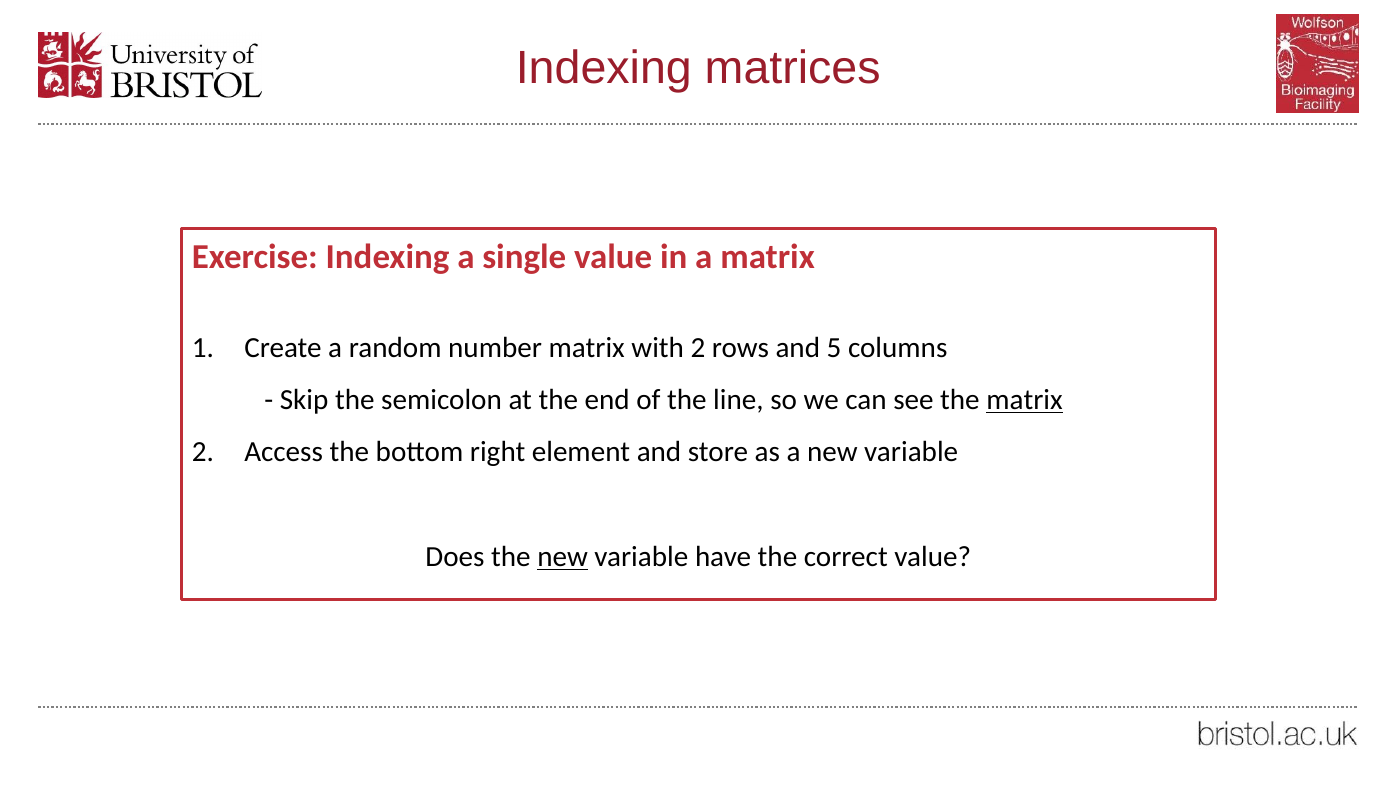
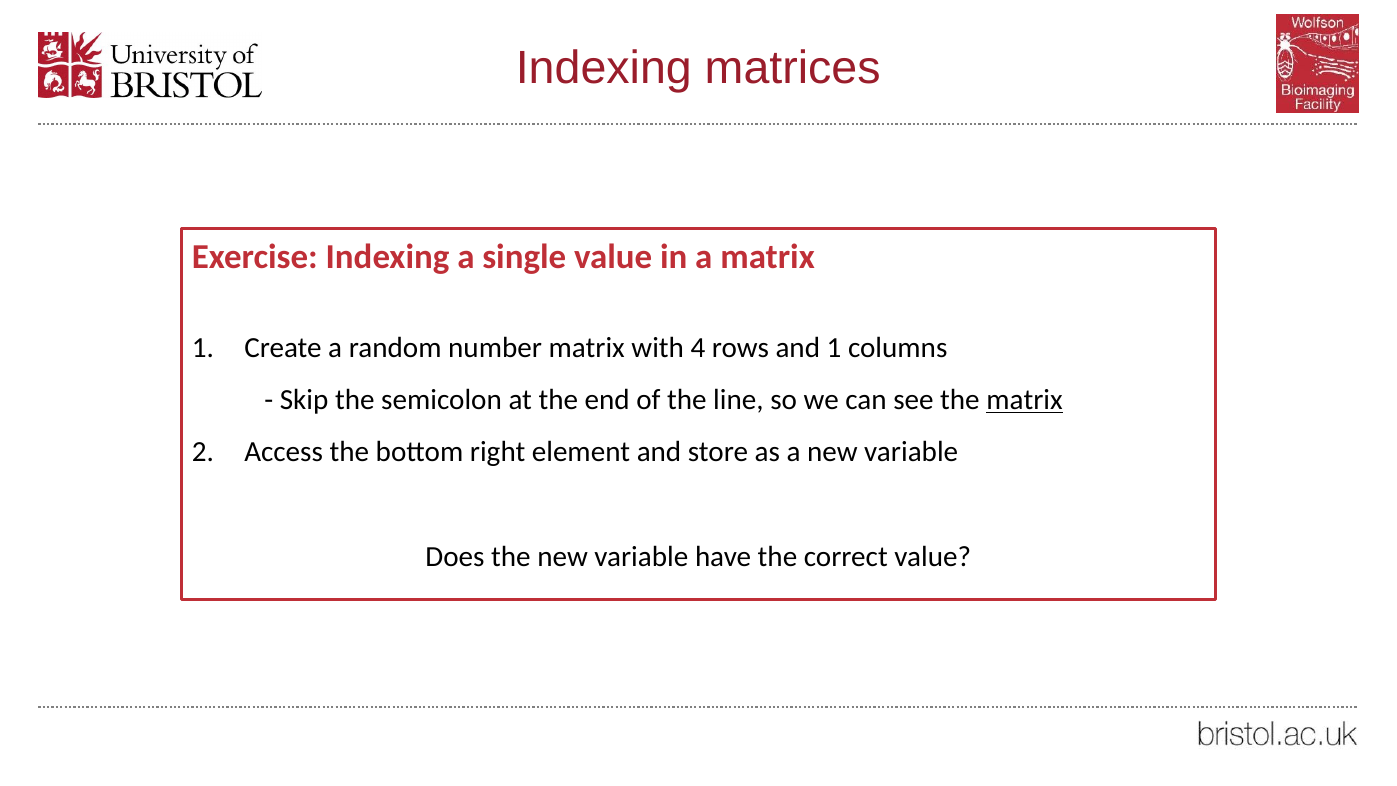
with 2: 2 -> 4
and 5: 5 -> 1
new at (563, 557) underline: present -> none
